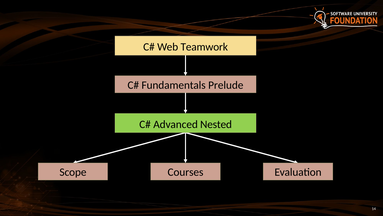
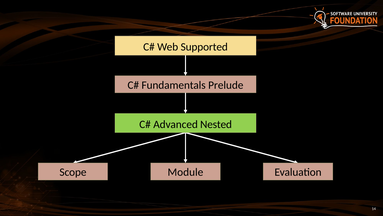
Teamwork: Teamwork -> Supported
Courses: Courses -> Module
